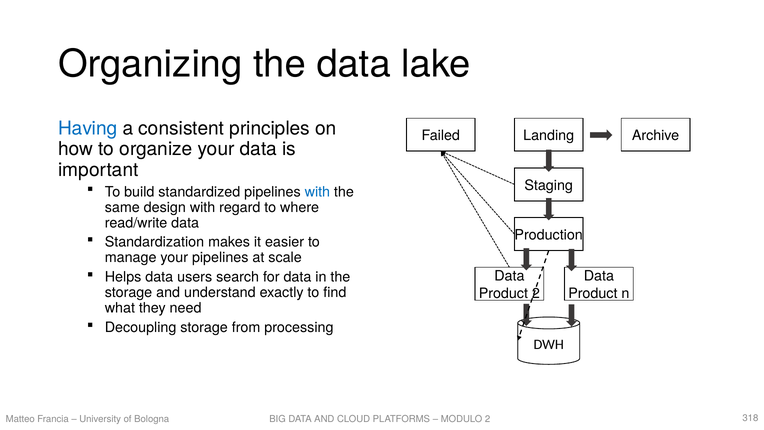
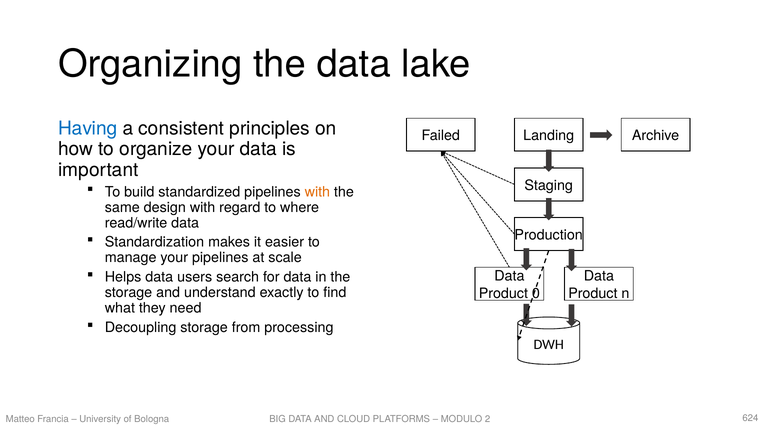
with at (317, 192) colour: blue -> orange
Product 2: 2 -> 0
318: 318 -> 624
